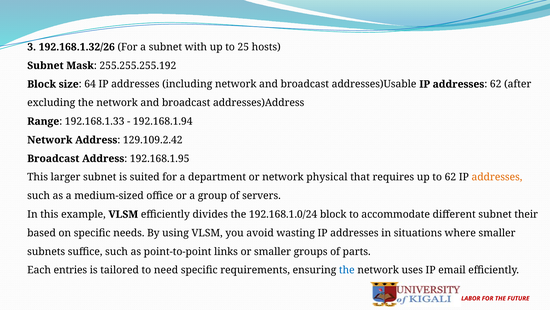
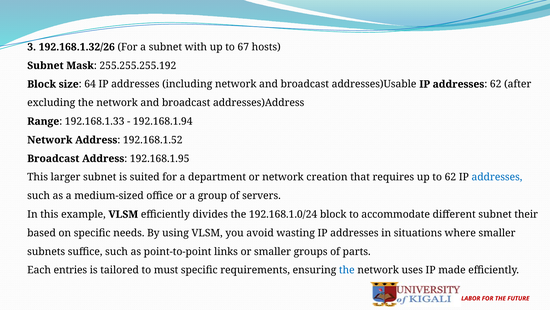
25: 25 -> 67
129.109.2.42: 129.109.2.42 -> 192.168.1.52
physical: physical -> creation
addresses at (497, 177) colour: orange -> blue
need: need -> must
email: email -> made
